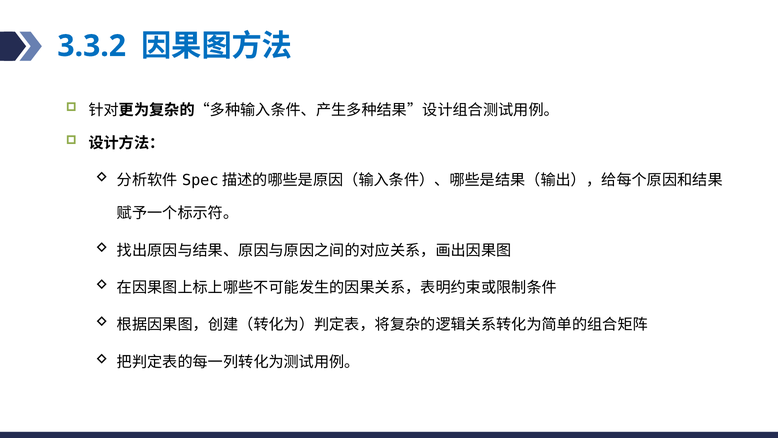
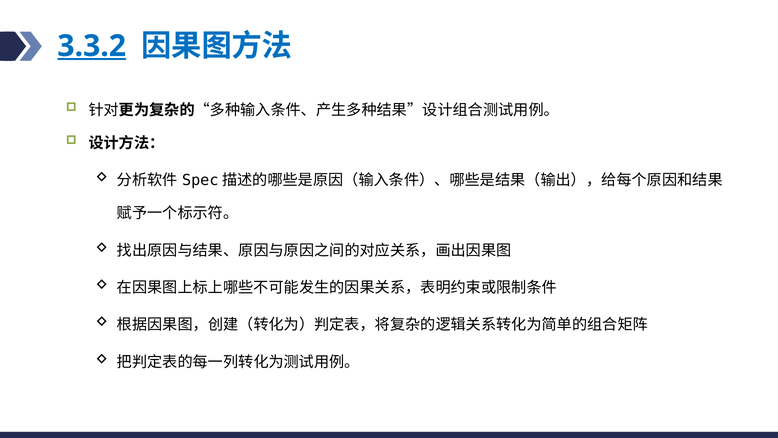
3.3.2 underline: none -> present
